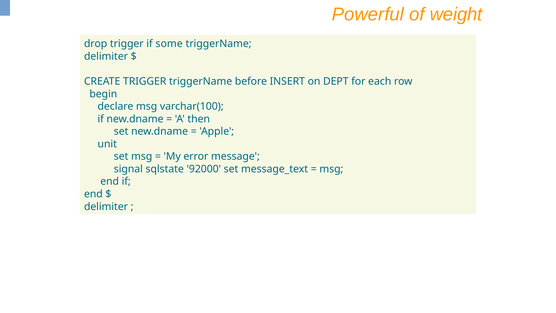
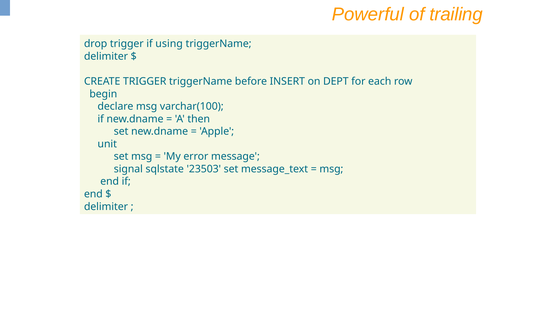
weight: weight -> trailing
some: some -> using
92000: 92000 -> 23503
